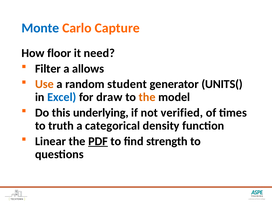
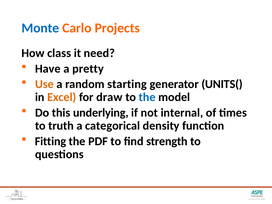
Capture: Capture -> Projects
floor: floor -> class
Filter: Filter -> Have
allows: allows -> pretty
student: student -> starting
Excel colour: blue -> orange
the at (147, 97) colour: orange -> blue
verified: verified -> internal
Linear: Linear -> Fitting
PDF underline: present -> none
